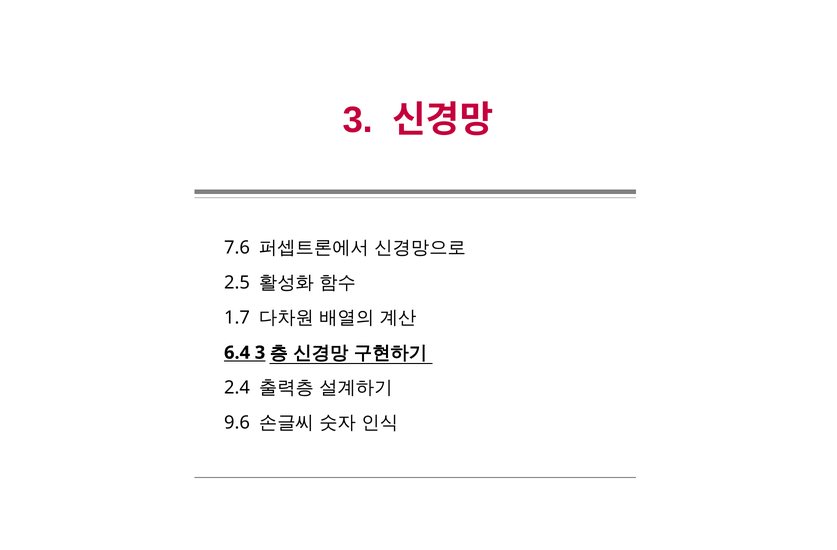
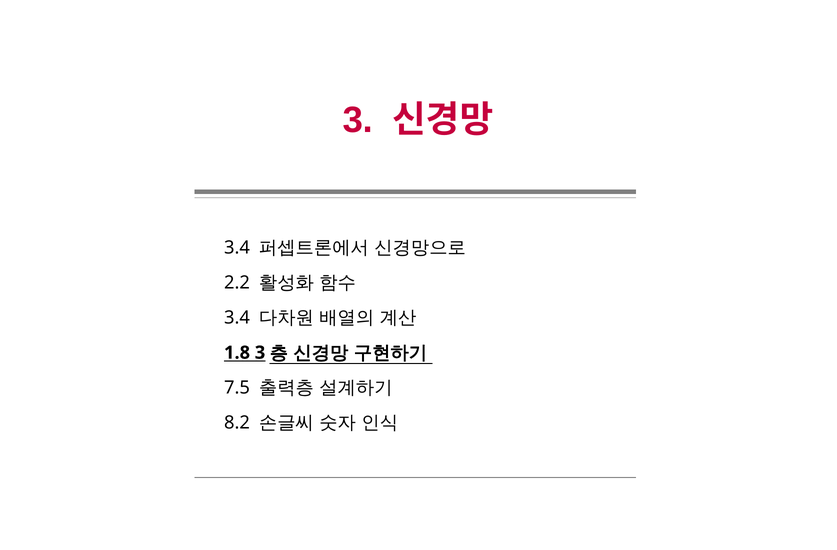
7.6 at (237, 247): 7.6 -> 3.4
2.5: 2.5 -> 2.2
1.7 at (237, 317): 1.7 -> 3.4
6.4: 6.4 -> 1.8
2.4: 2.4 -> 7.5
9.6: 9.6 -> 8.2
